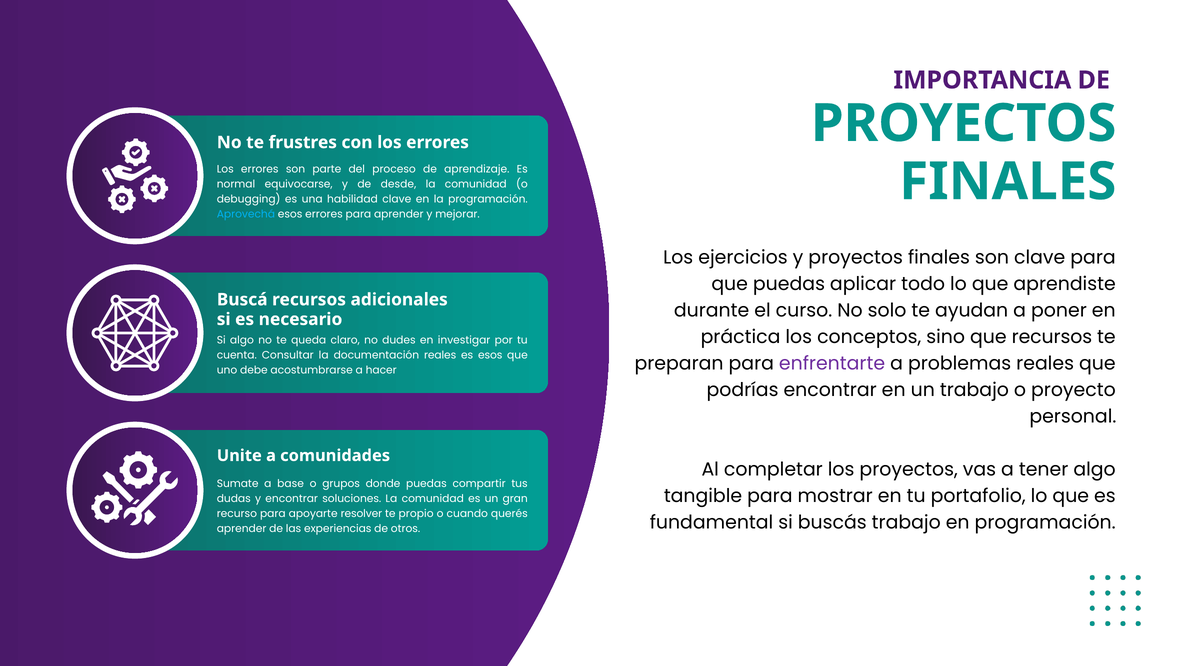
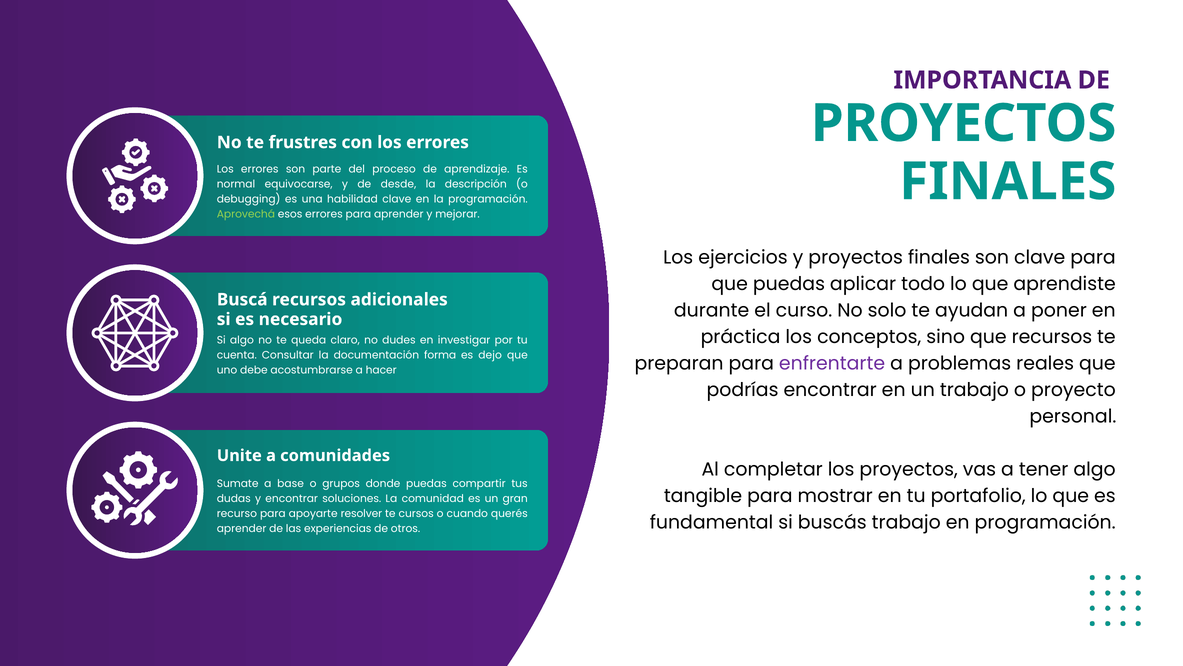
comunidad at (476, 184): comunidad -> descripción
Aprovechá colour: light blue -> light green
documentación reales: reales -> forma
es esos: esos -> dejo
propio: propio -> cursos
